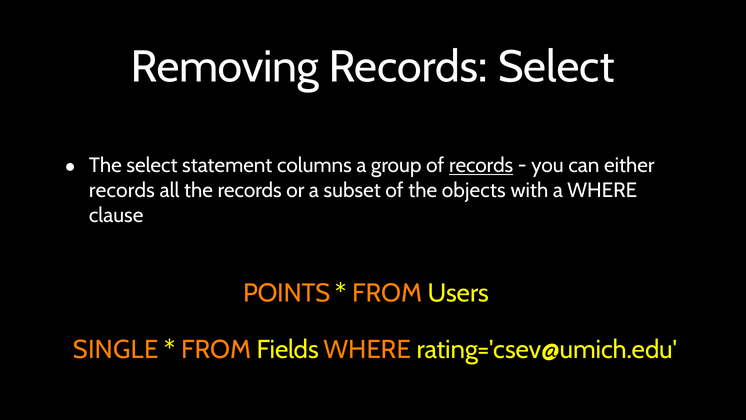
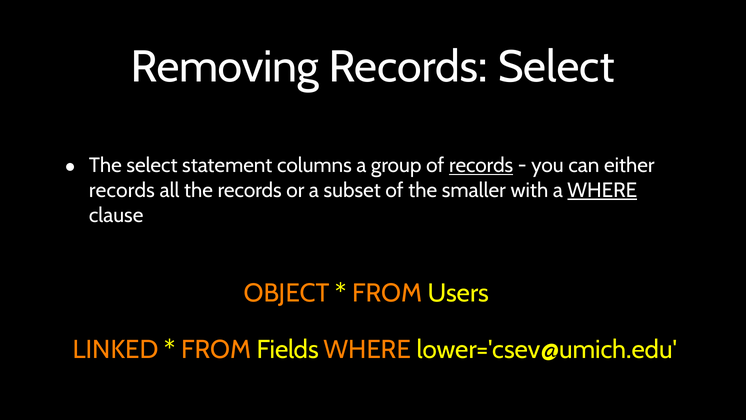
objects: objects -> smaller
WHERE at (602, 190) underline: none -> present
POINTS: POINTS -> OBJECT
SINGLE: SINGLE -> LINKED
rating='csev@umich.edu: rating='csev@umich.edu -> lower='csev@umich.edu
